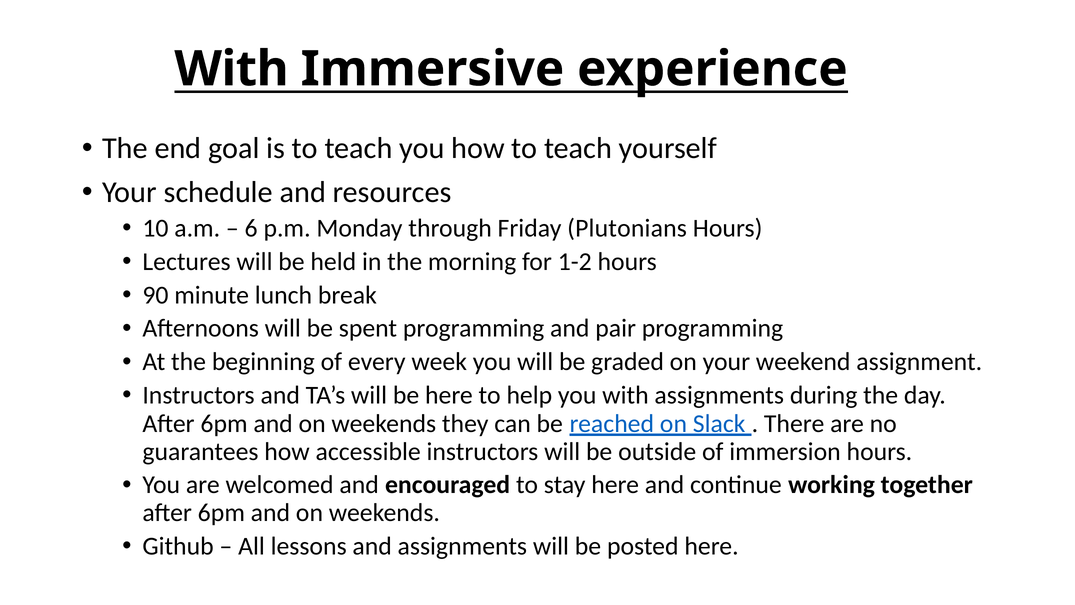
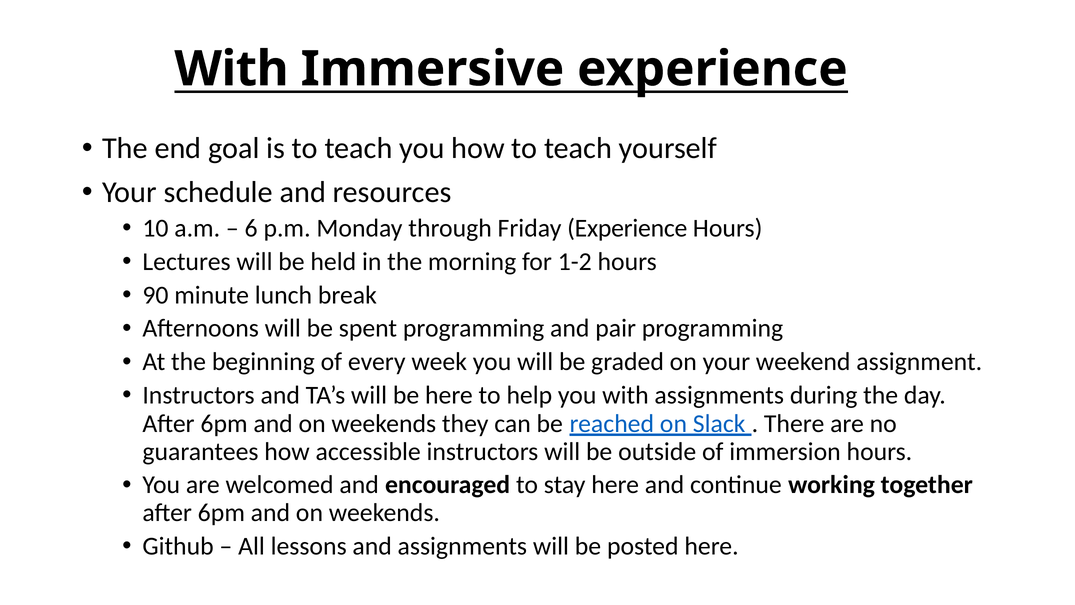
Friday Plutonians: Plutonians -> Experience
